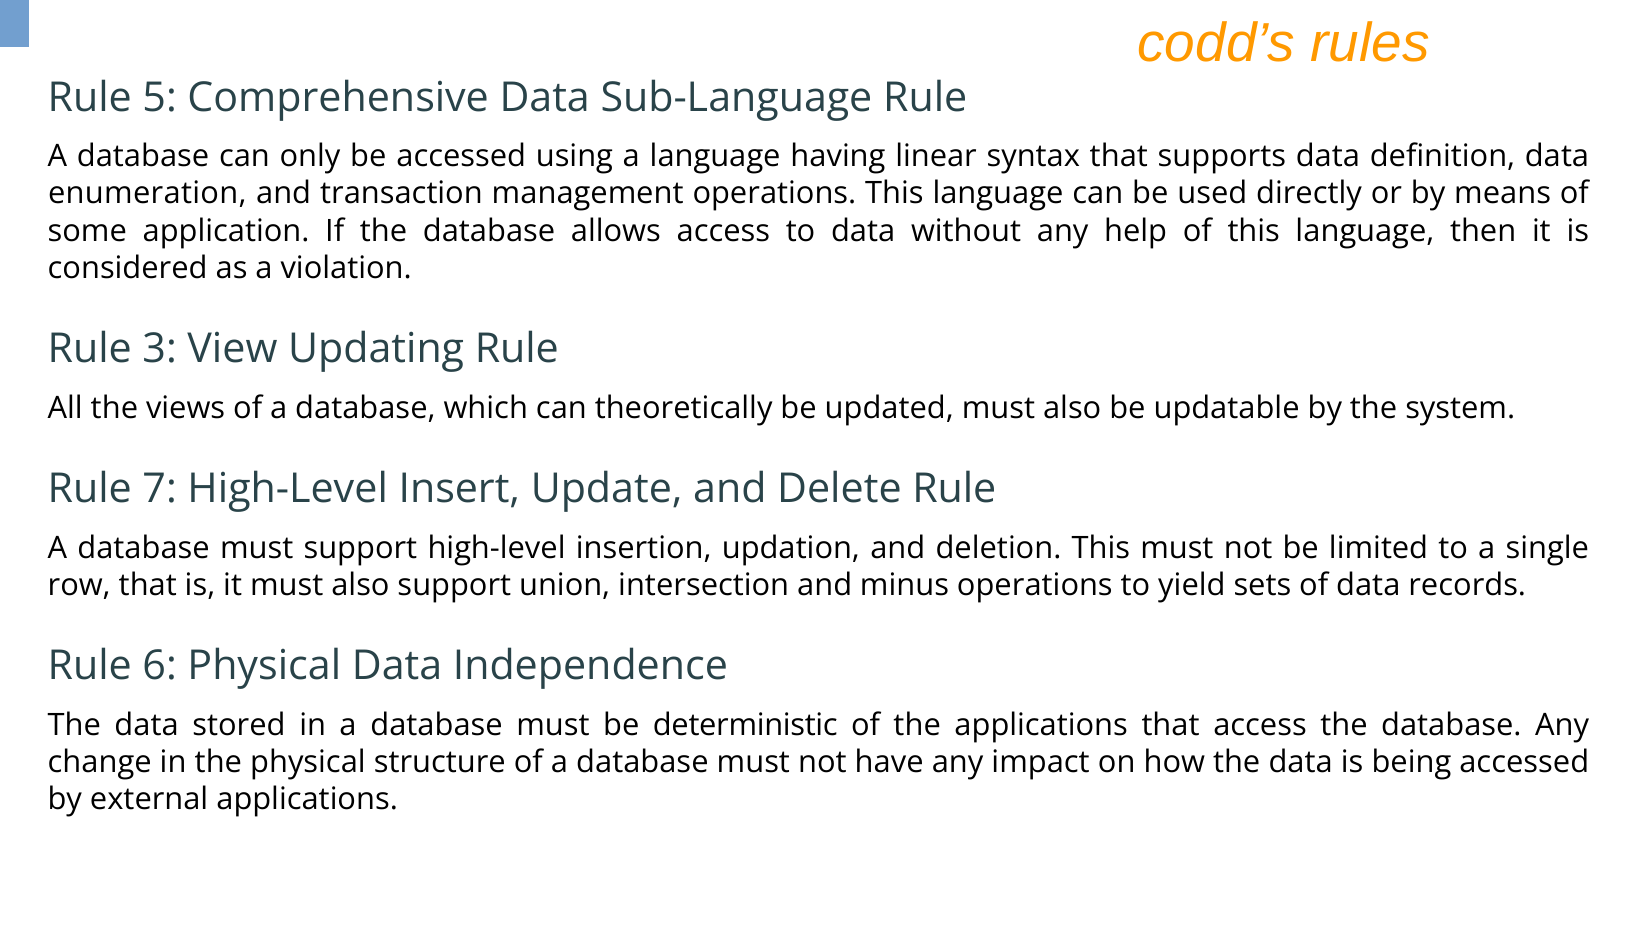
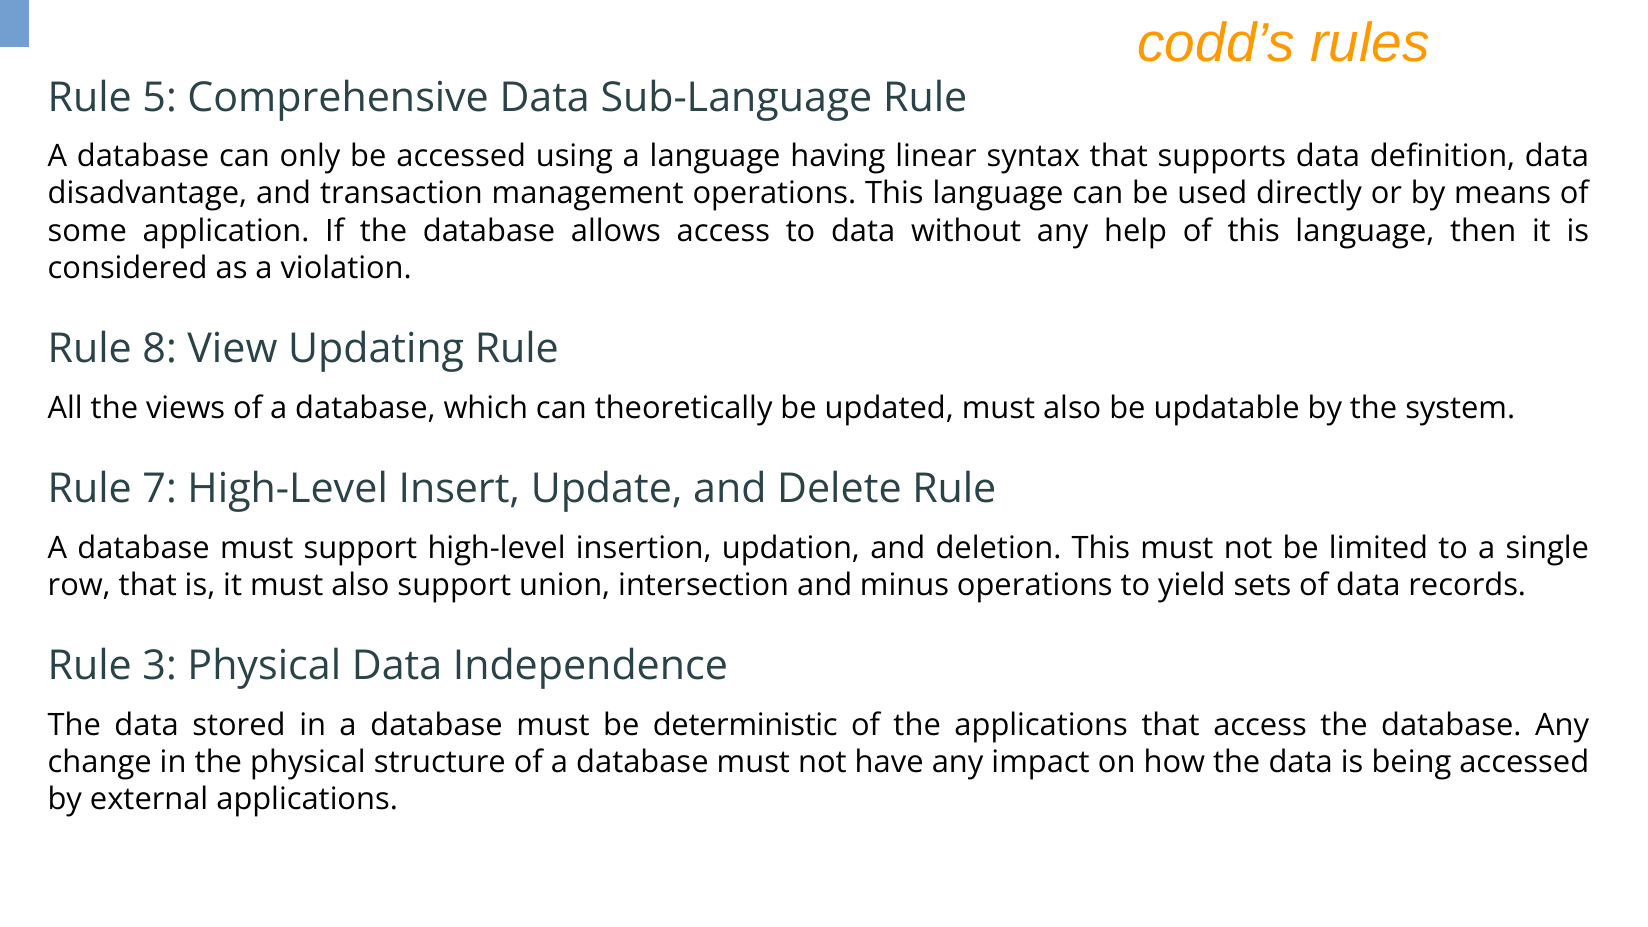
enumeration: enumeration -> disadvantage
3: 3 -> 8
6: 6 -> 3
